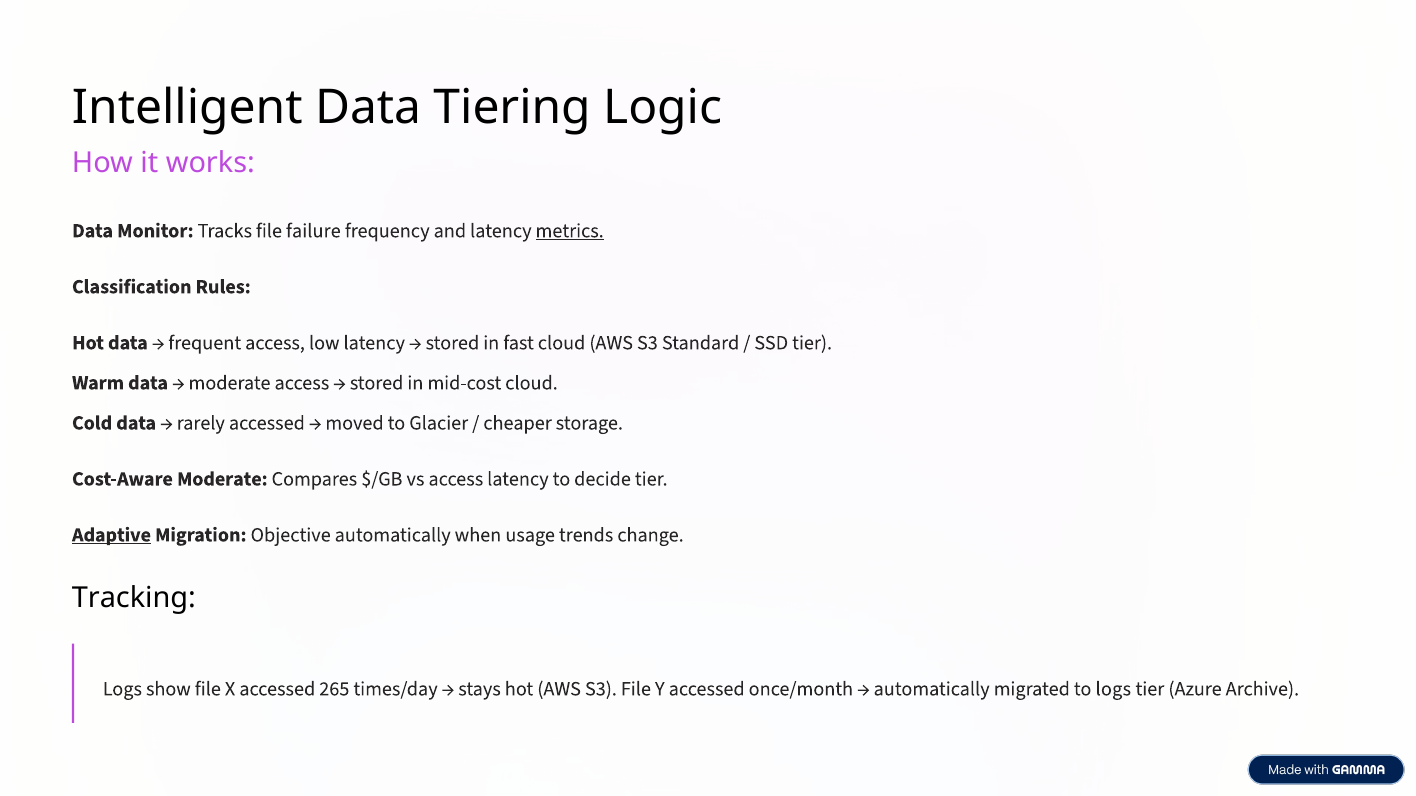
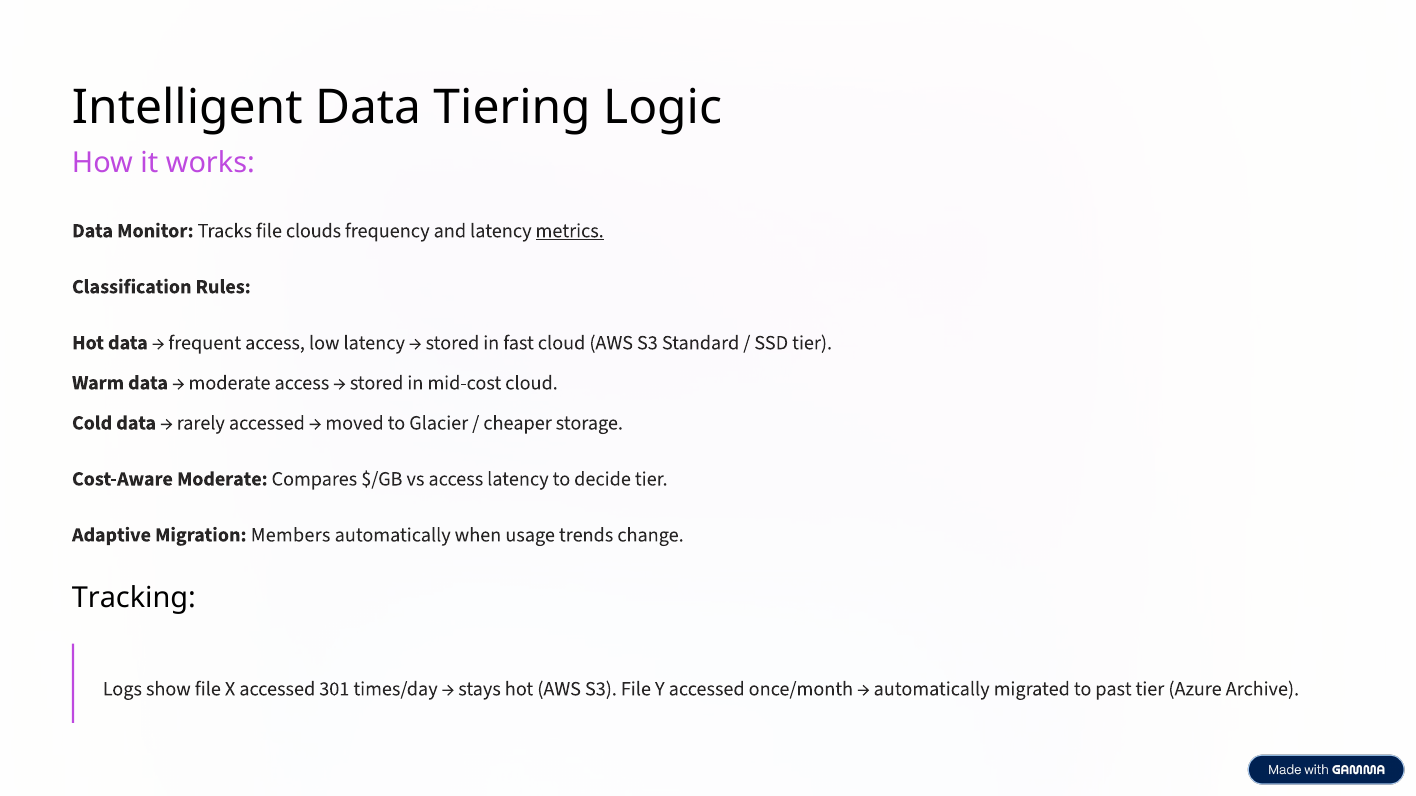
failure: failure -> clouds
Adaptive underline: present -> none
Objective: Objective -> Members
265: 265 -> 301
to logs: logs -> past
